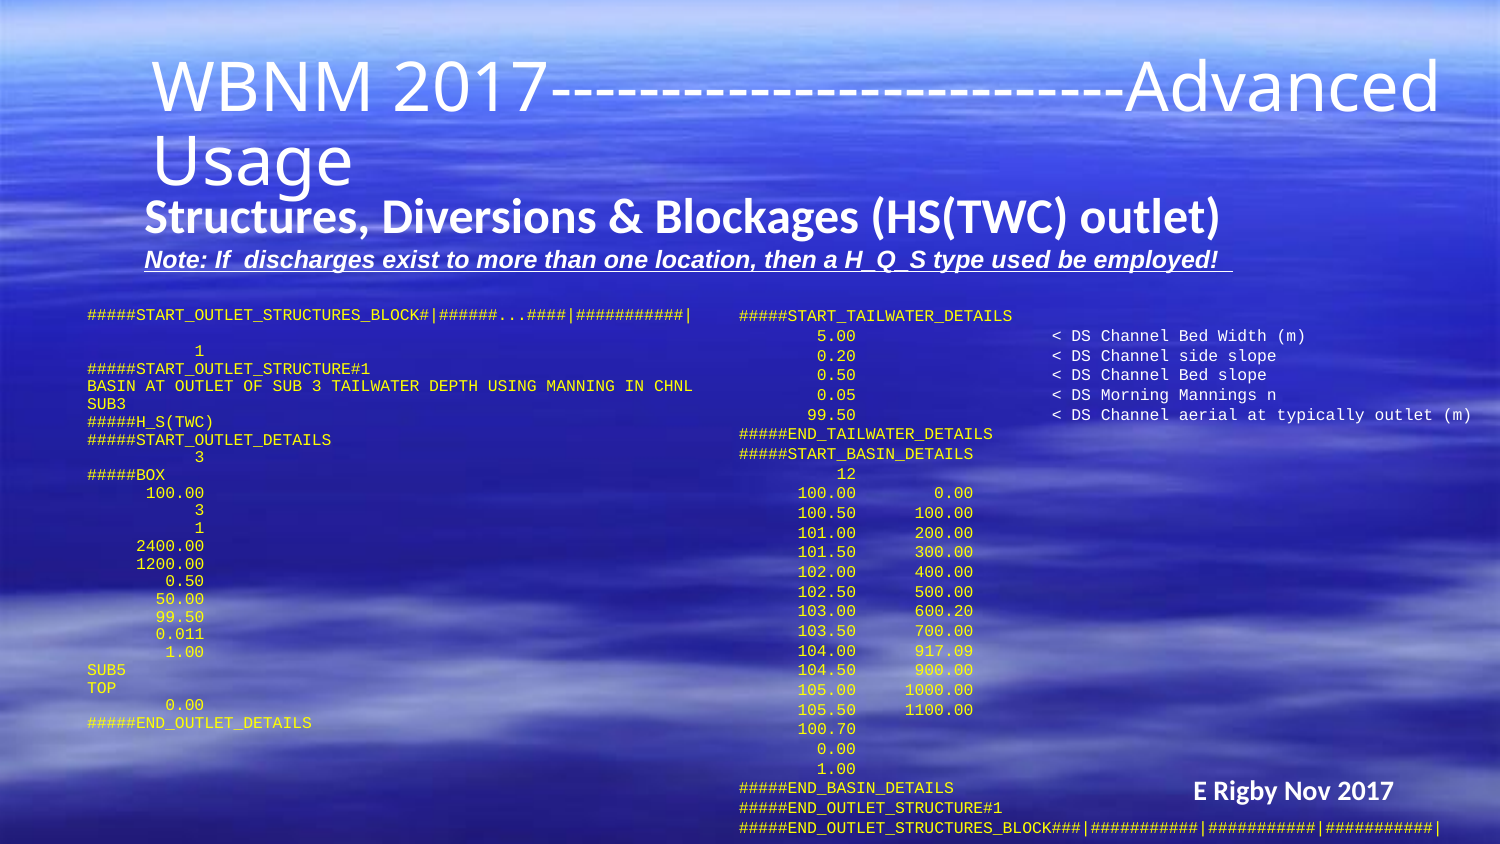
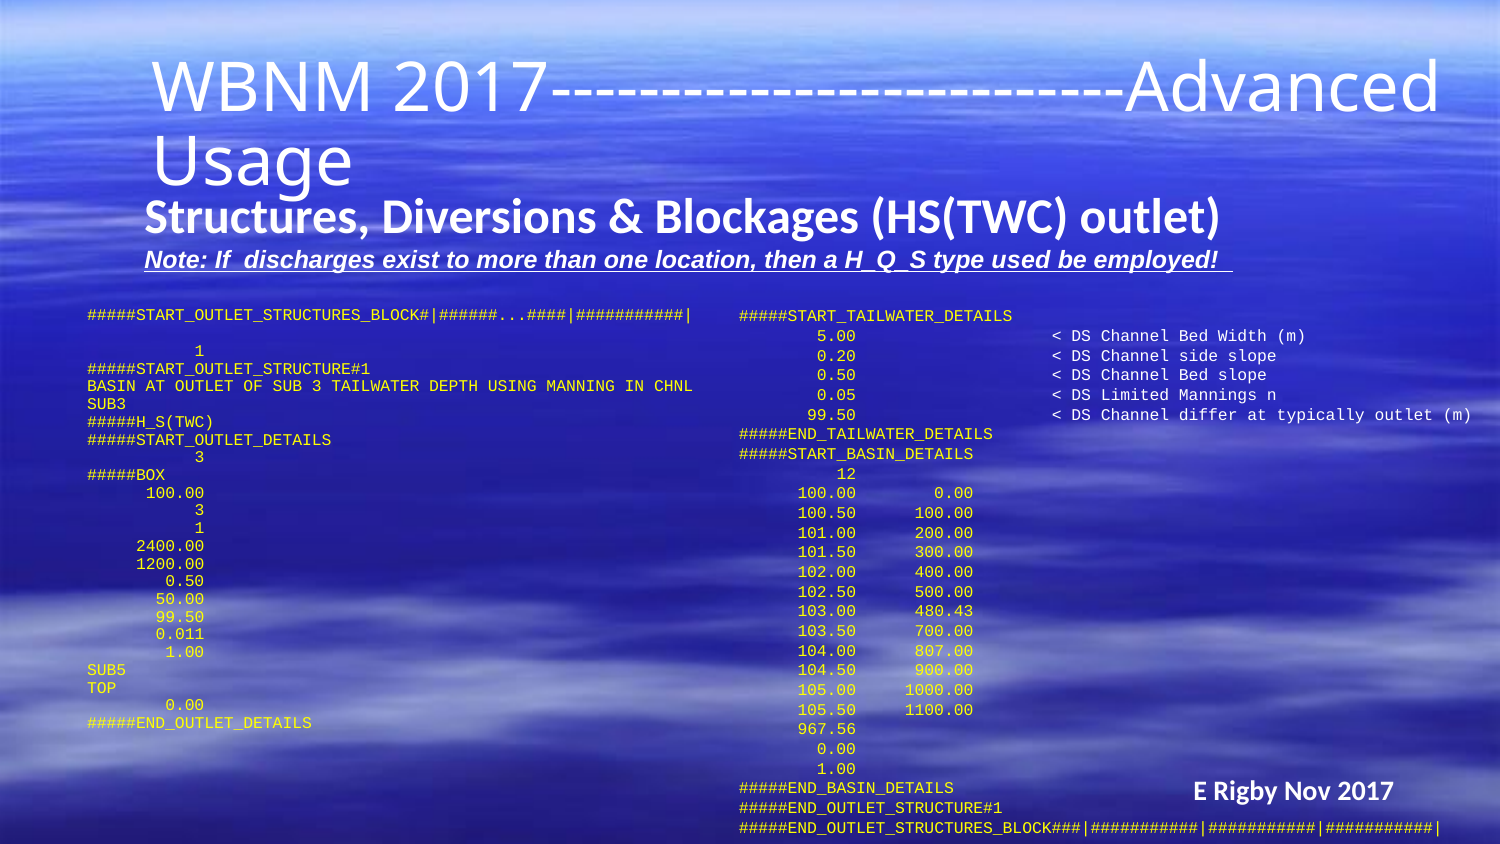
Morning: Morning -> Limited
aerial: aerial -> differ
600.20: 600.20 -> 480.43
917.09: 917.09 -> 807.00
100.70: 100.70 -> 967.56
